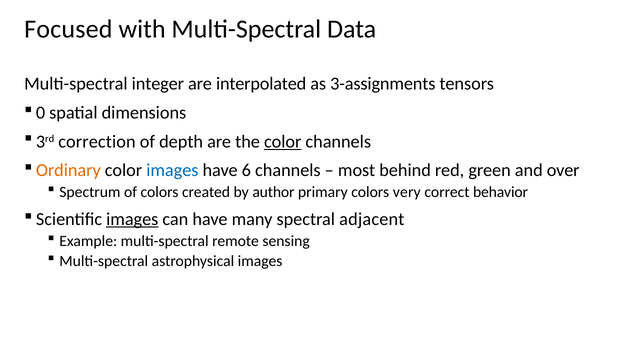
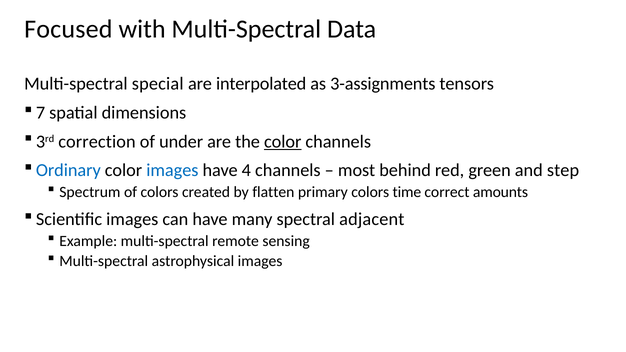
integer: integer -> special
0: 0 -> 7
depth: depth -> under
Ordinary colour: orange -> blue
6: 6 -> 4
over: over -> step
author: author -> flatten
very: very -> time
behavior: behavior -> amounts
images at (132, 219) underline: present -> none
